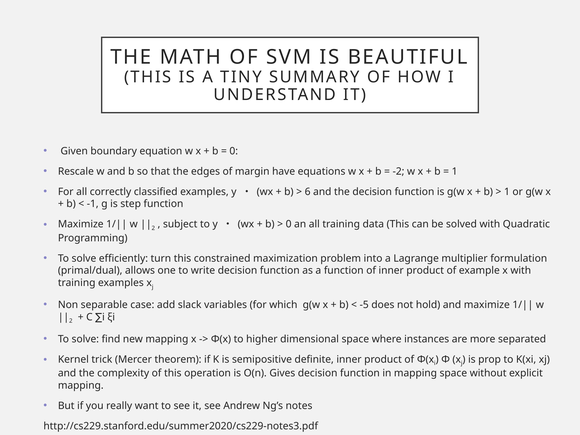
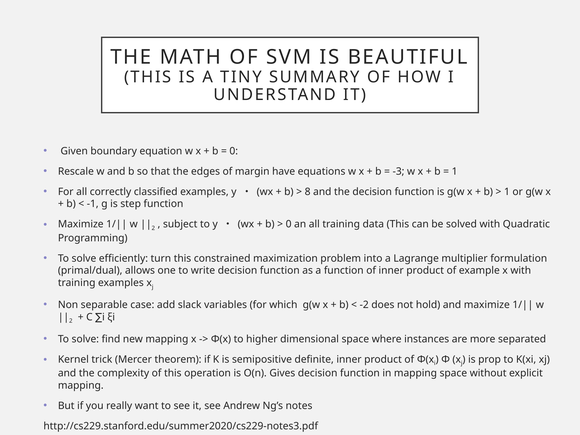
-2: -2 -> -3
6: 6 -> 8
-5: -5 -> -2
